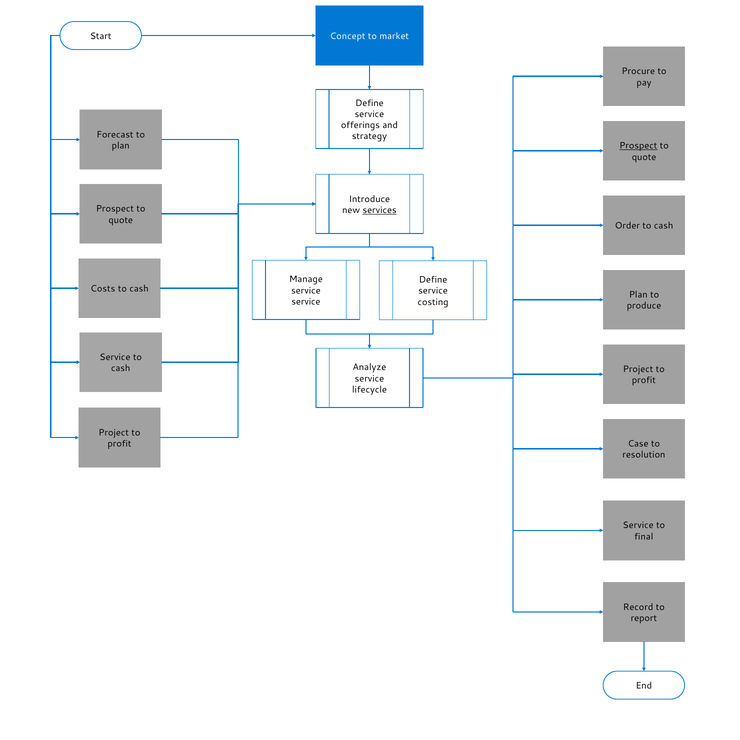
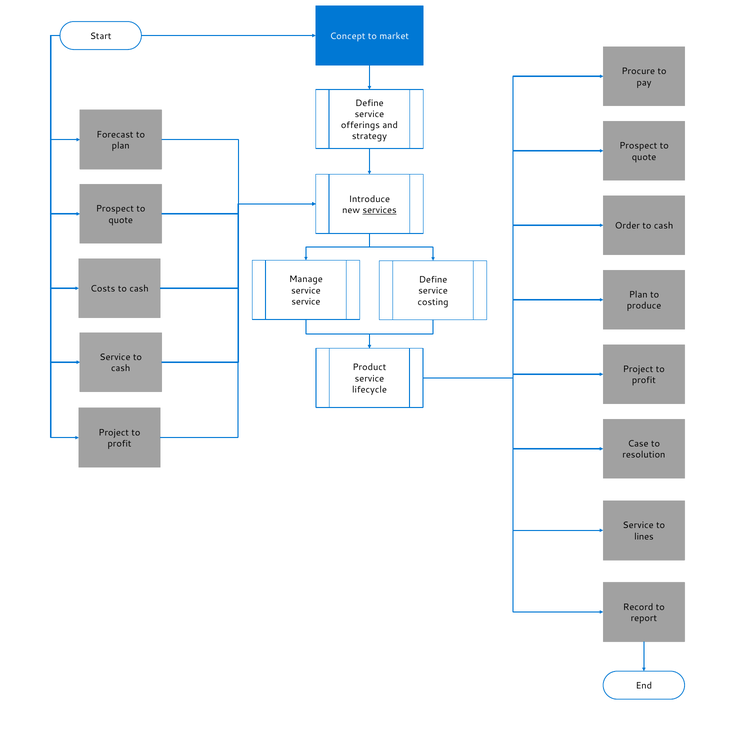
Prospect at (638, 146) underline: present -> none
Analyze: Analyze -> Product
final: final -> lines
